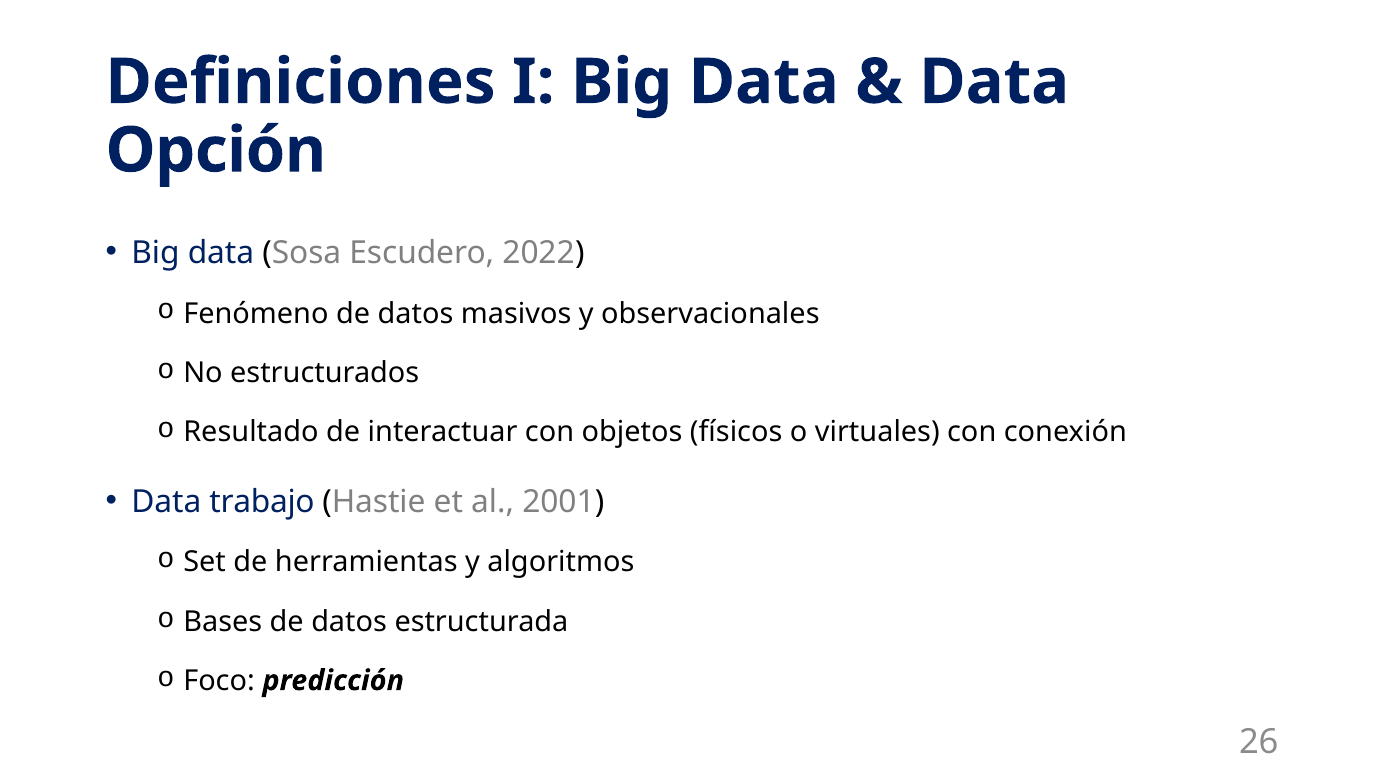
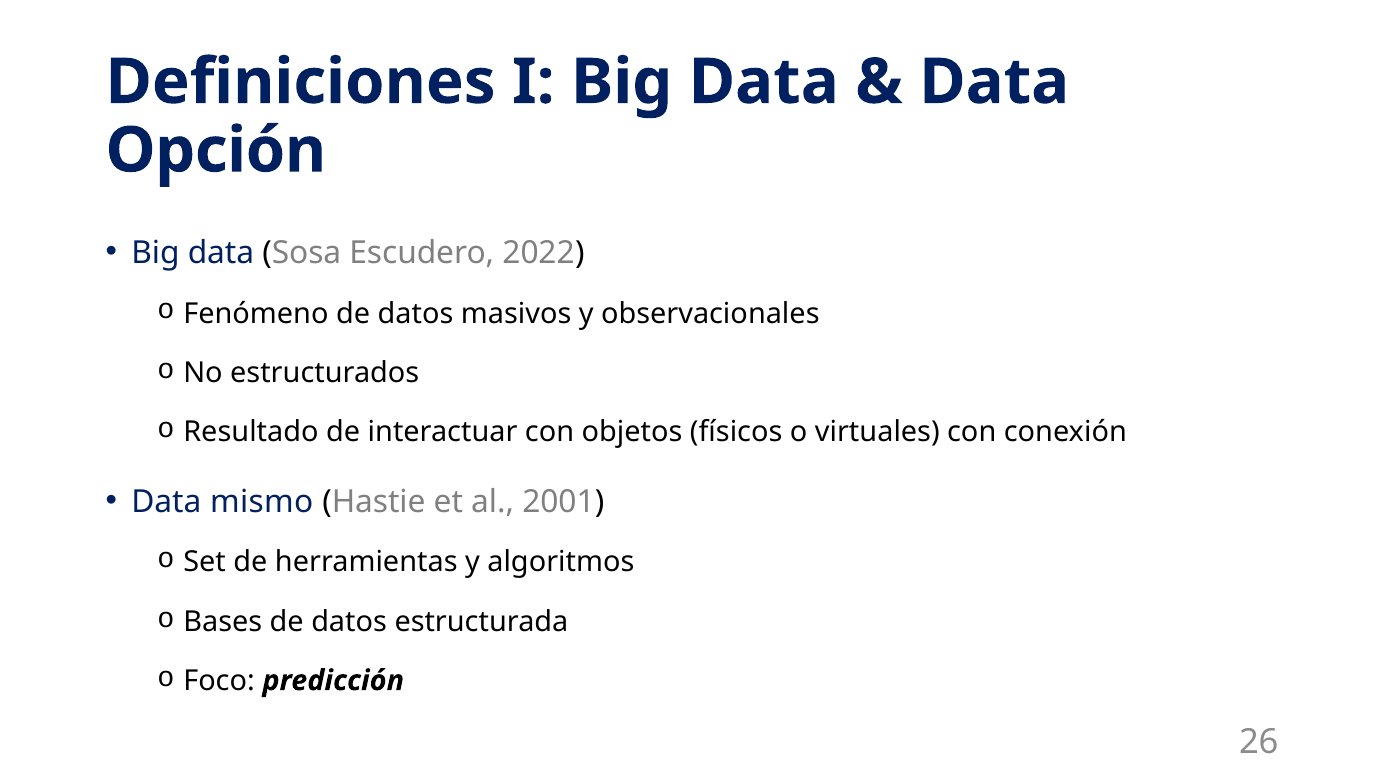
trabajo: trabajo -> mismo
